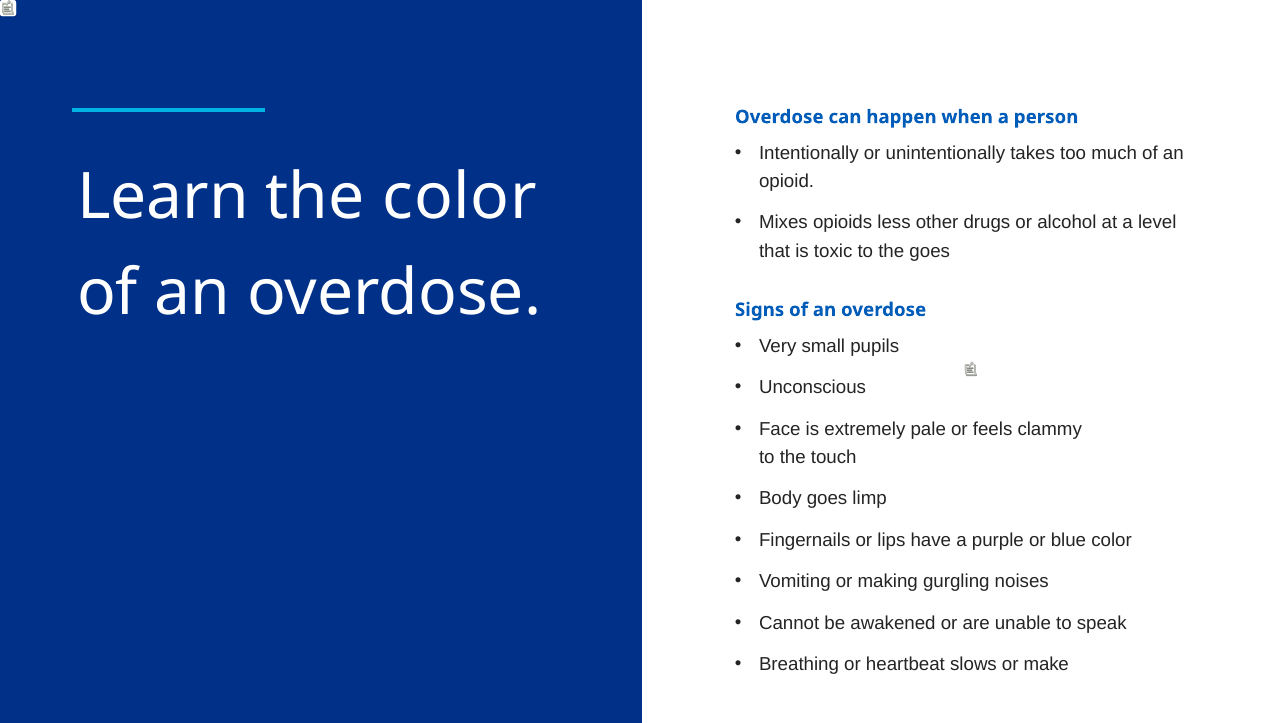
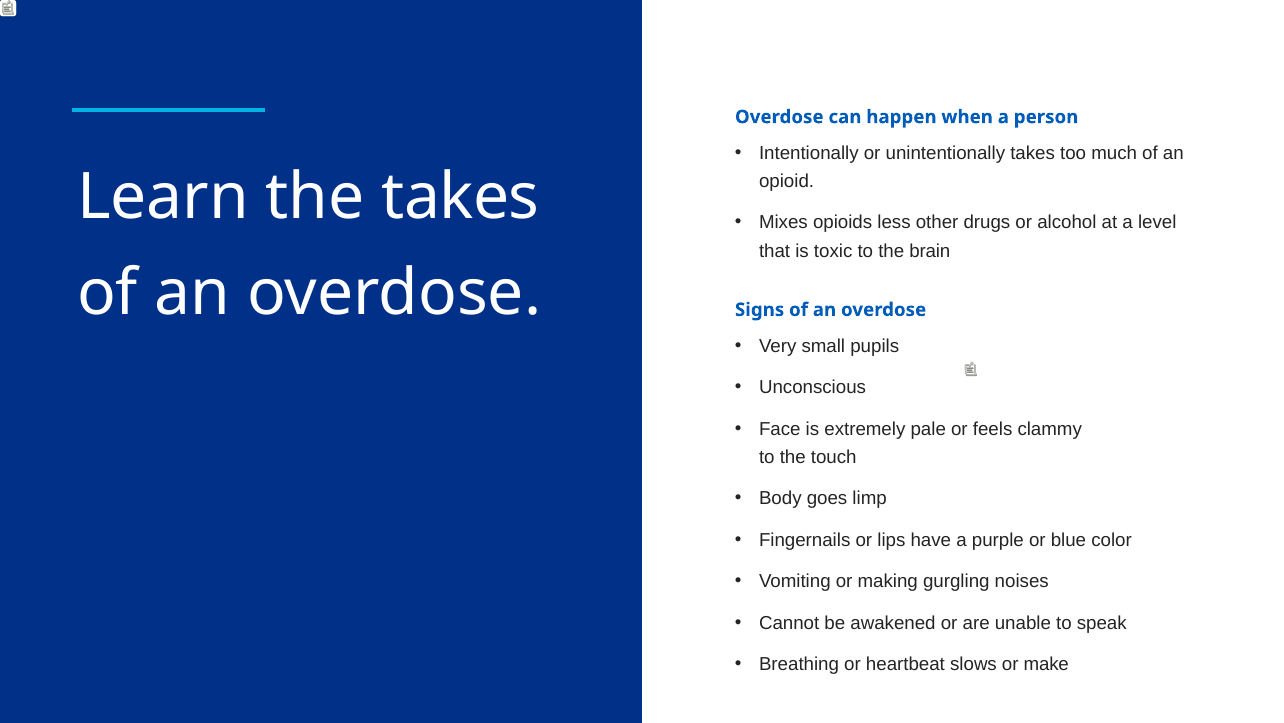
the color: color -> takes
the goes: goes -> brain
